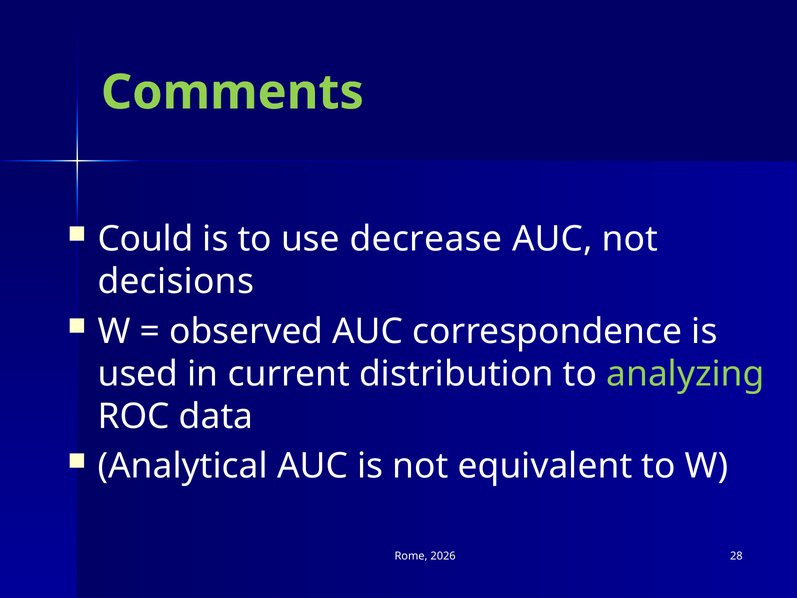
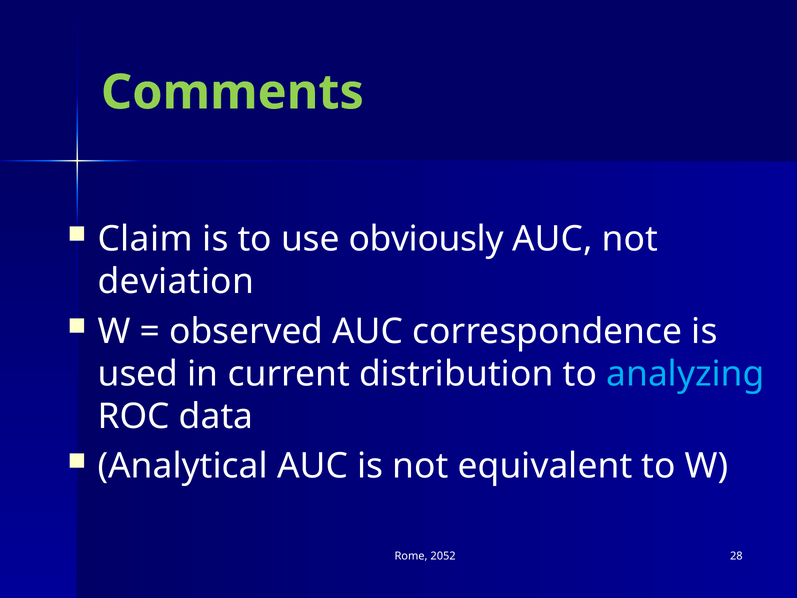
Could: Could -> Claim
decrease: decrease -> obviously
decisions: decisions -> deviation
analyzing colour: light green -> light blue
2026: 2026 -> 2052
